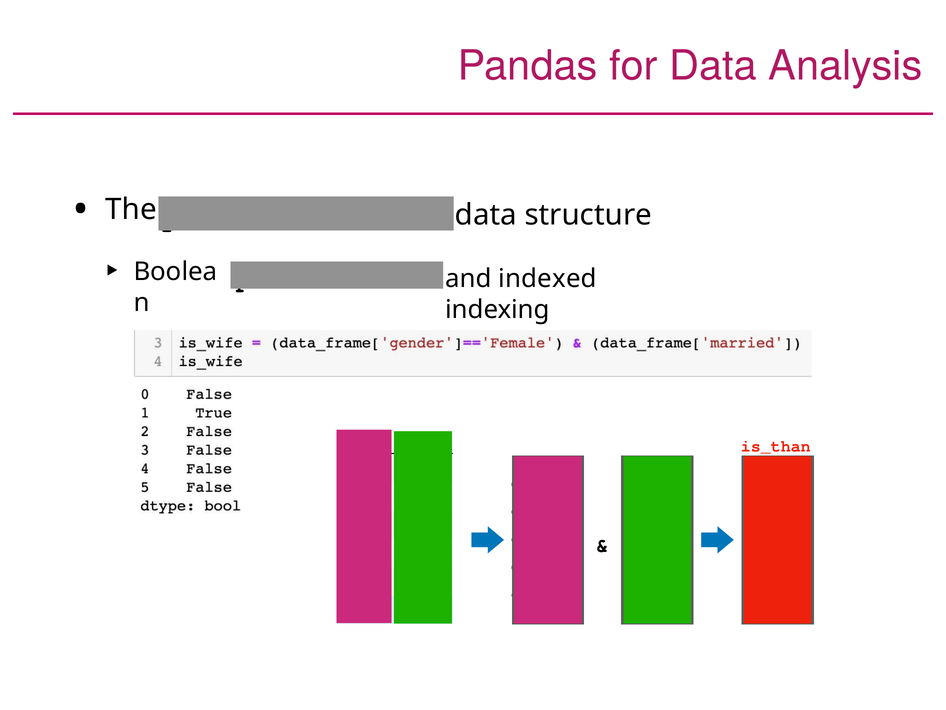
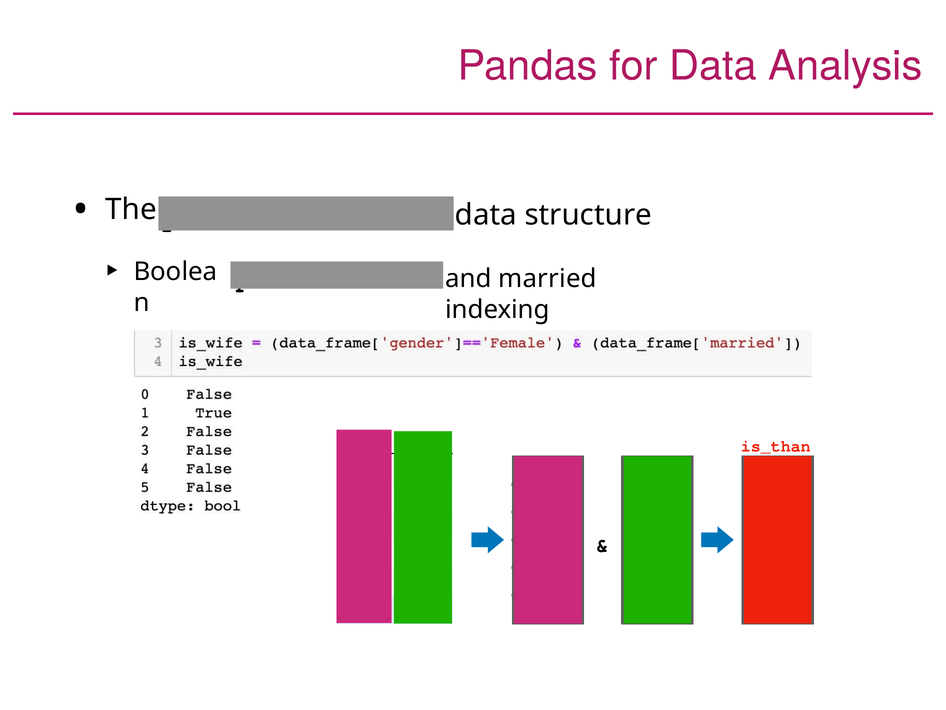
indexed: indexed -> married
